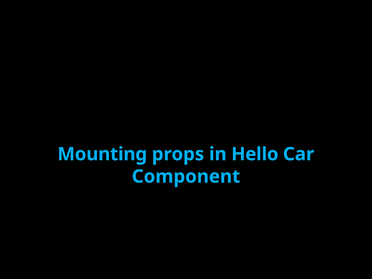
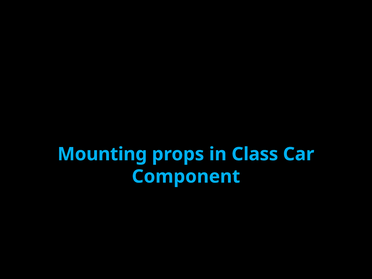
Hello: Hello -> Class
